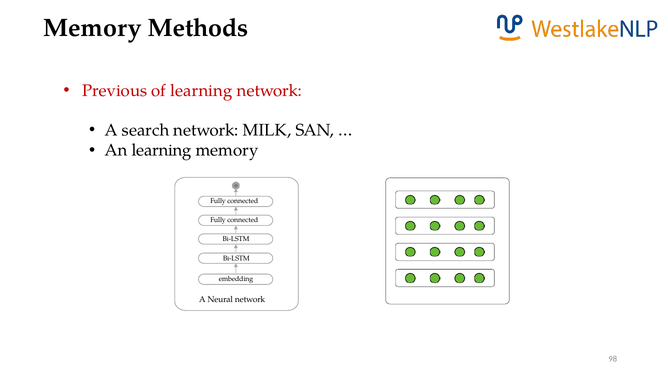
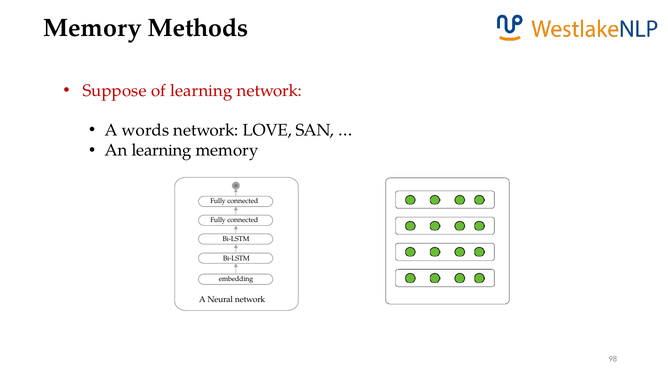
Previous: Previous -> Suppose
search: search -> words
MILK: MILK -> LOVE
